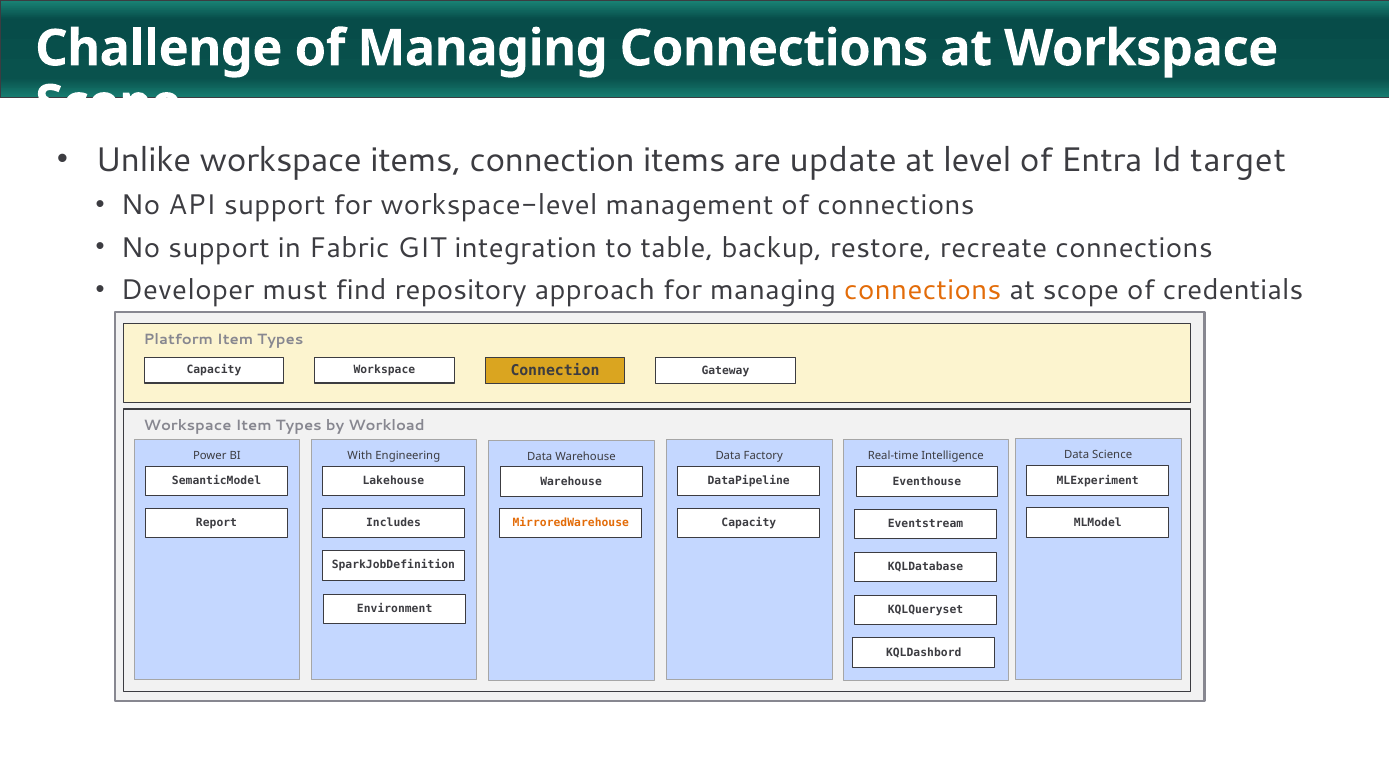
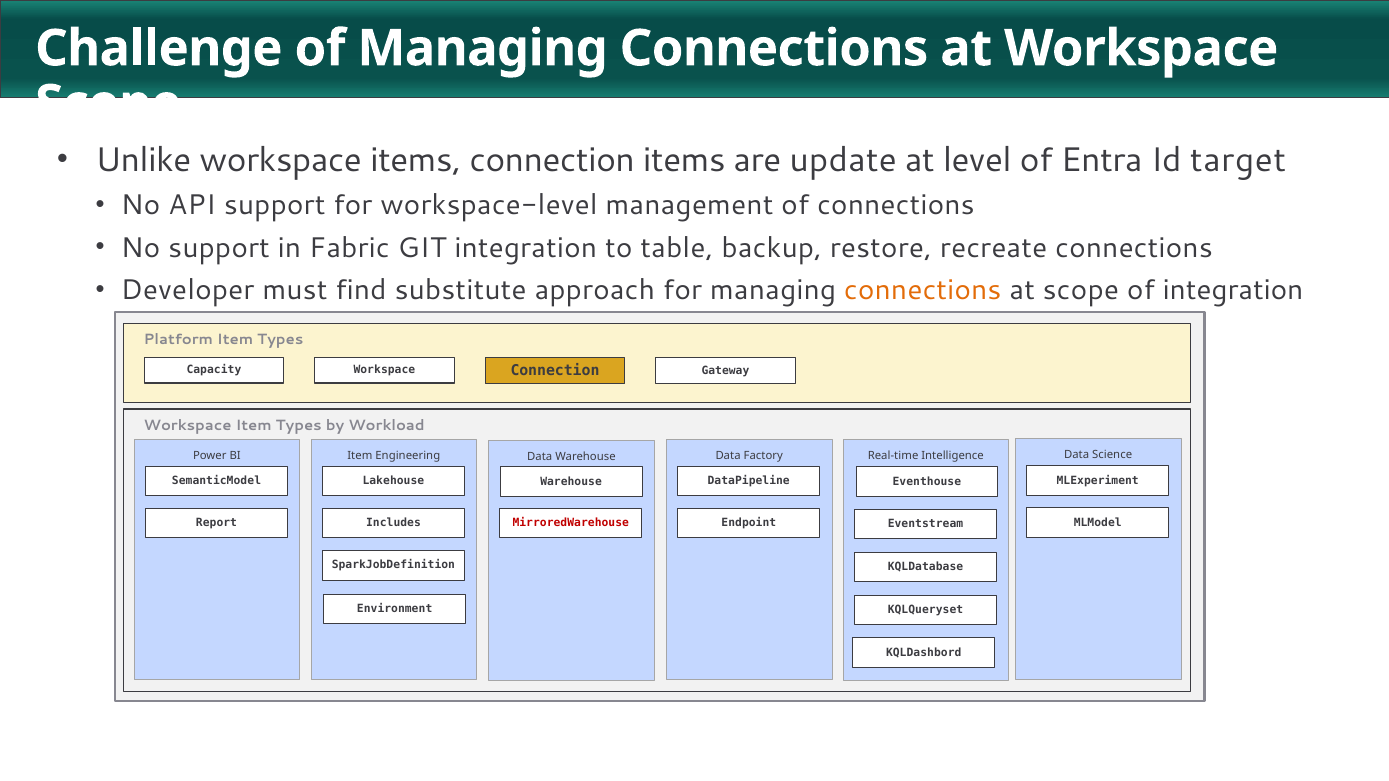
repository: repository -> substitute
of credentials: credentials -> integration
With at (360, 456): With -> Item
MirroredWarehouse colour: orange -> red
Capacity at (749, 523): Capacity -> Endpoint
